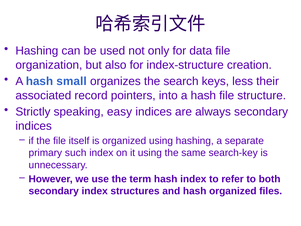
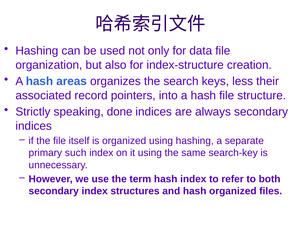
small: small -> areas
easy: easy -> done
